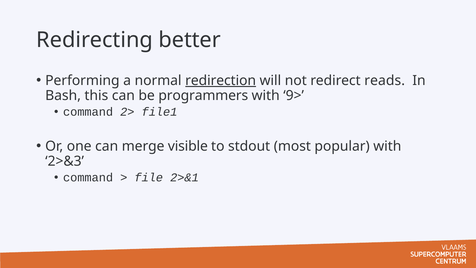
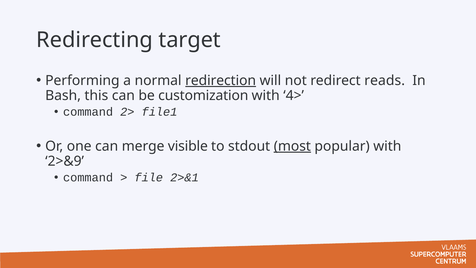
better: better -> target
programmers: programmers -> customization
9>: 9> -> 4>
most underline: none -> present
2>&3: 2>&3 -> 2>&9
